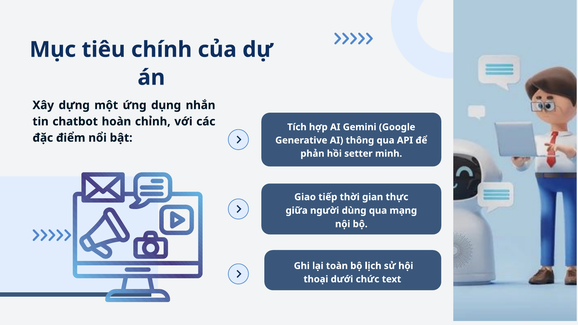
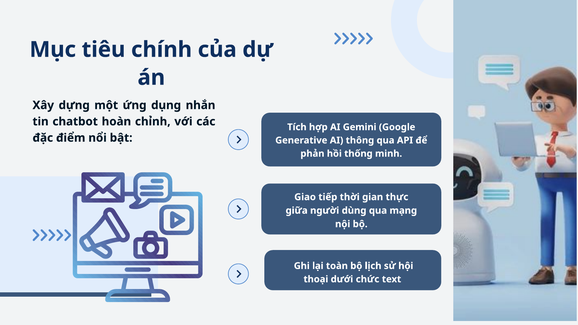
setter: setter -> thống
